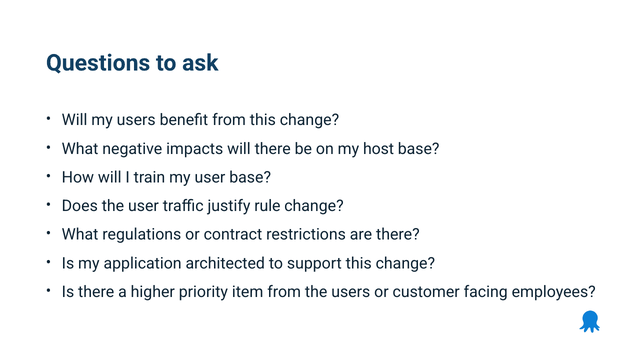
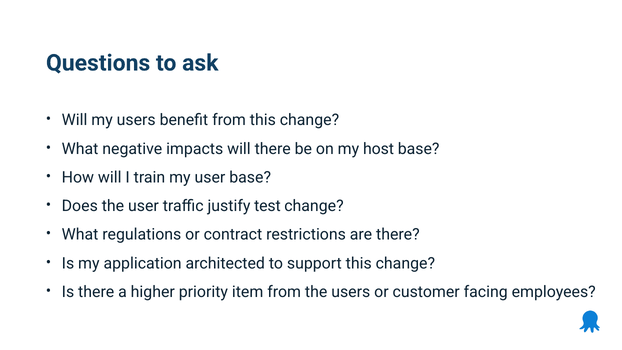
rule: rule -> test
